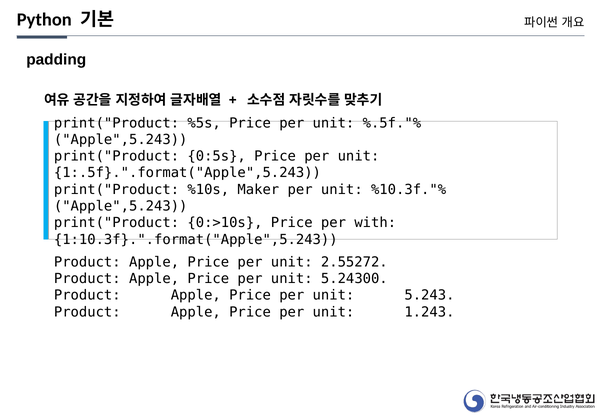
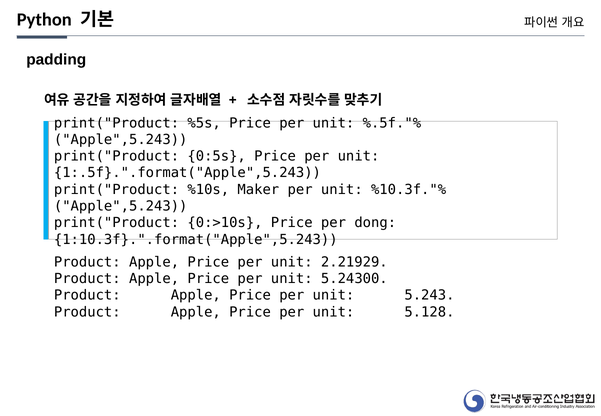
with: with -> dong
2.55272: 2.55272 -> 2.21929
1.243: 1.243 -> 5.128
